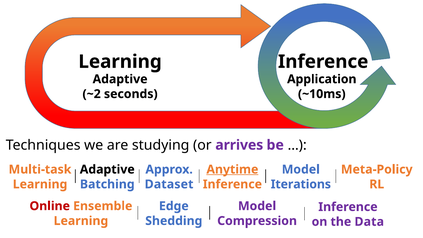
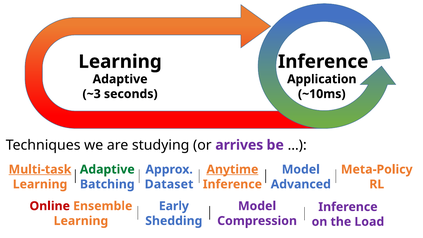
~2: ~2 -> ~3
Multi-task underline: none -> present
Adaptive at (107, 169) colour: black -> green
Iterations: Iterations -> Advanced
Edge: Edge -> Early
Data: Data -> Load
